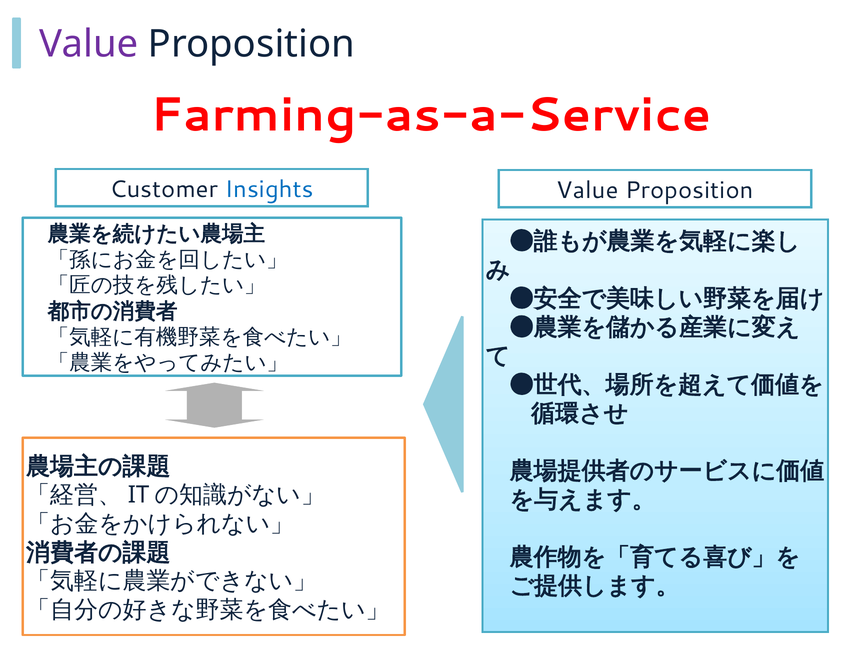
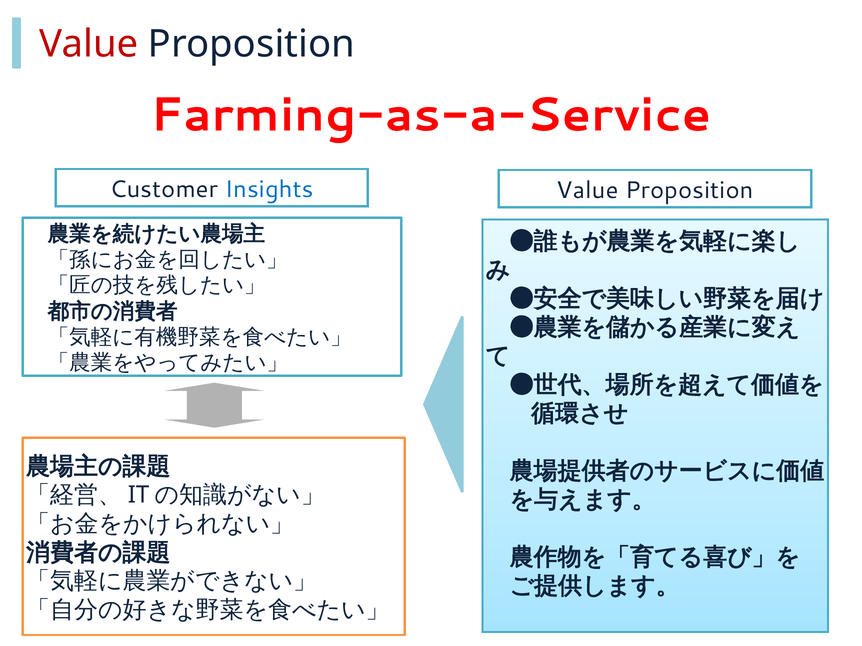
Value at (89, 44) colour: purple -> red
